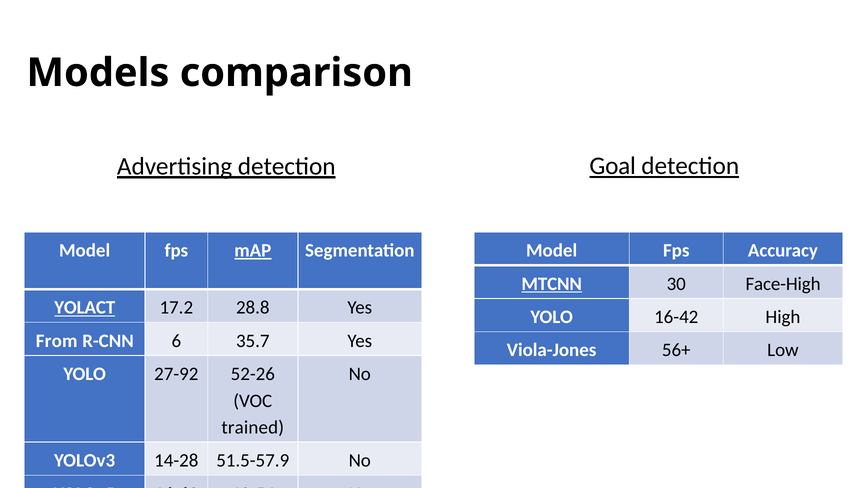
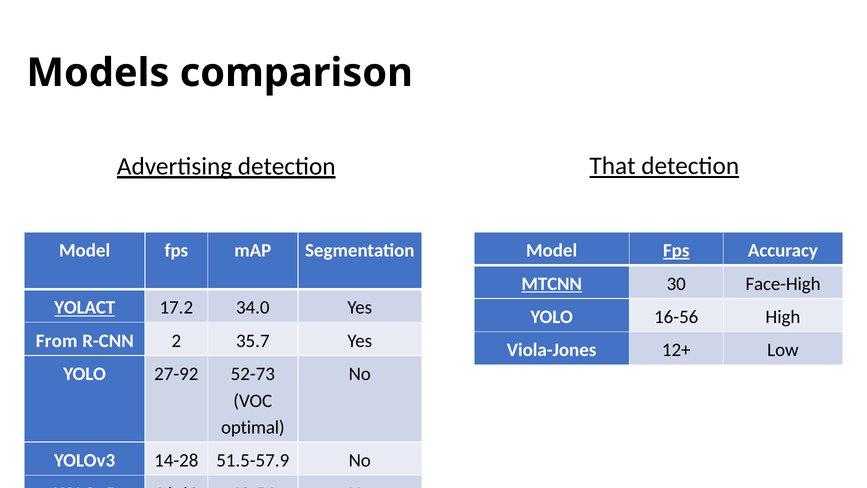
Goal: Goal -> That
mAP underline: present -> none
Fps at (676, 250) underline: none -> present
28.8: 28.8 -> 34.0
16-42: 16-42 -> 16-56
6: 6 -> 2
56+: 56+ -> 12+
52-26: 52-26 -> 52-73
trained: trained -> optimal
